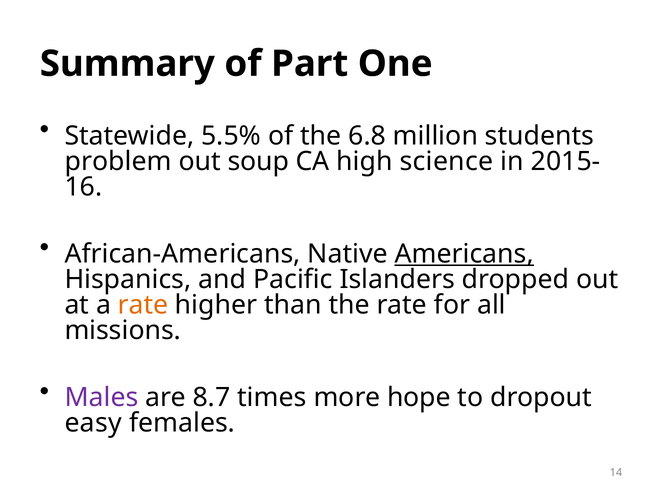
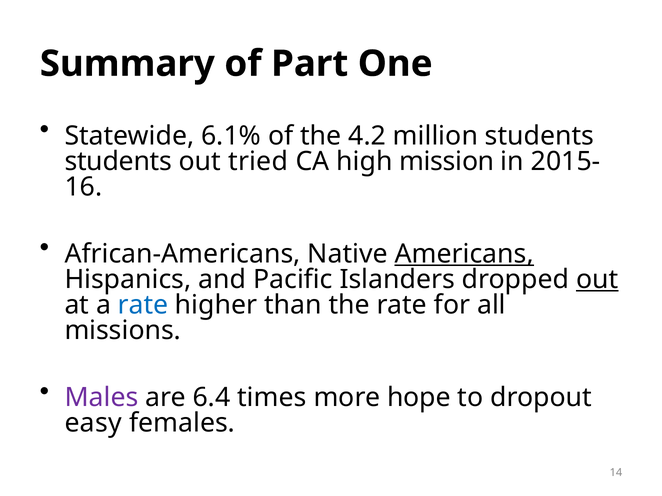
5.5%: 5.5% -> 6.1%
6.8: 6.8 -> 4.2
problem at (118, 162): problem -> students
soup: soup -> tried
science: science -> mission
out at (597, 280) underline: none -> present
rate at (143, 305) colour: orange -> blue
8.7: 8.7 -> 6.4
